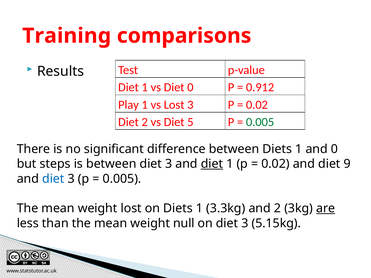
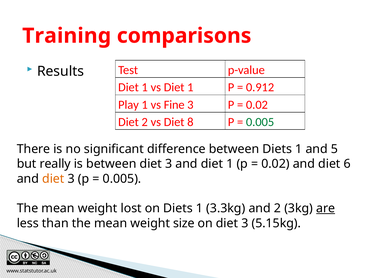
vs Diet 0: 0 -> 1
vs Lost: Lost -> Fine
5: 5 -> 8
and 0: 0 -> 5
steps: steps -> really
diet at (212, 164) underline: present -> none
9: 9 -> 6
diet at (53, 179) colour: blue -> orange
null: null -> size
